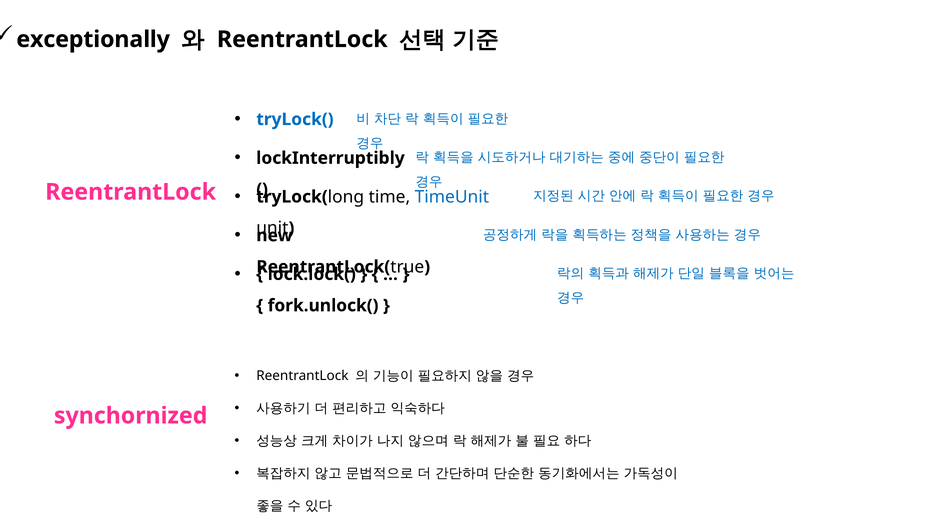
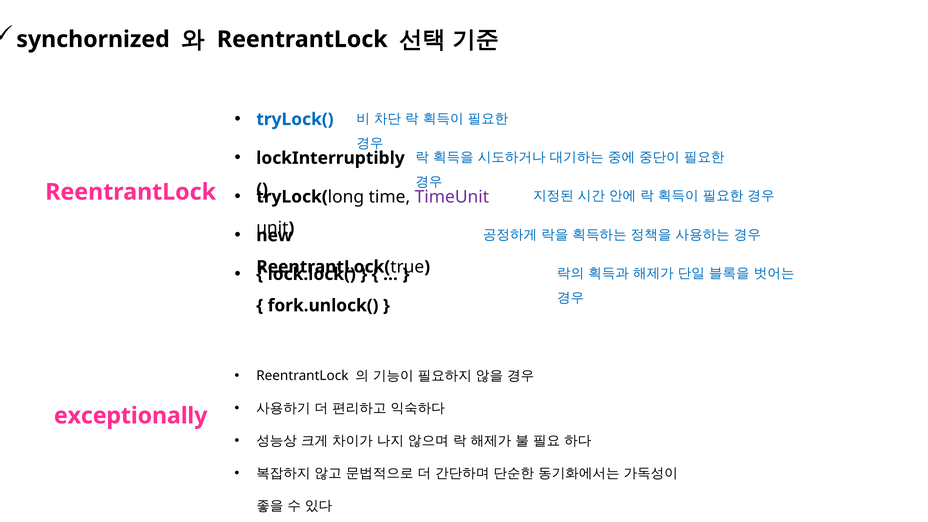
exceptionally: exceptionally -> synchornized
TimeUnit colour: blue -> purple
synchornized: synchornized -> exceptionally
